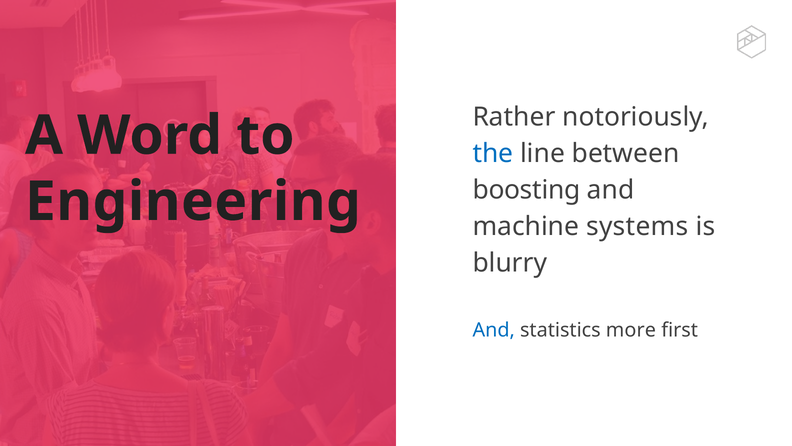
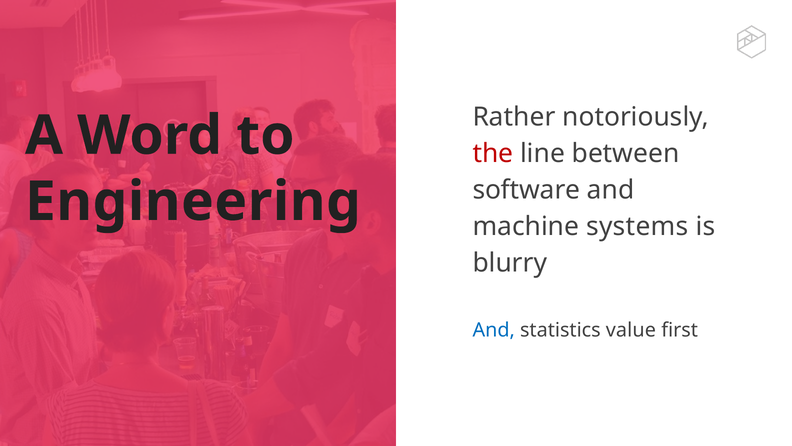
the colour: blue -> red
boosting: boosting -> software
more: more -> value
